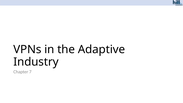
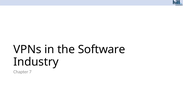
Adaptive: Adaptive -> Software
